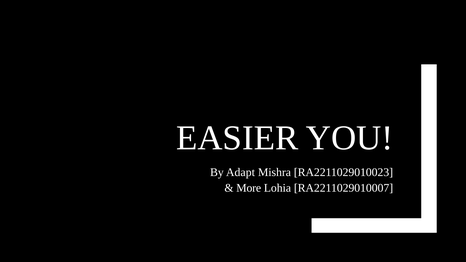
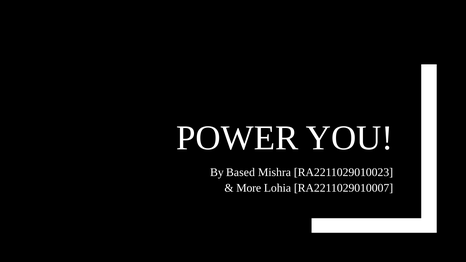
EASIER: EASIER -> POWER
Adapt: Adapt -> Based
